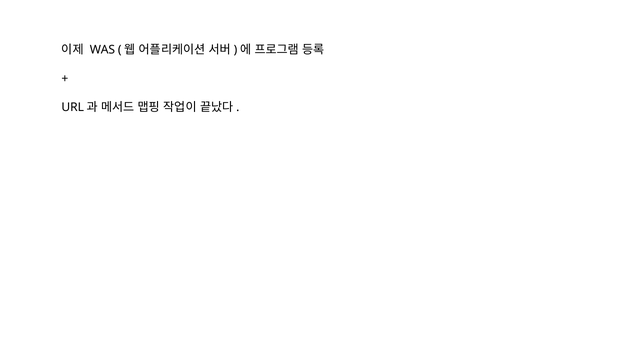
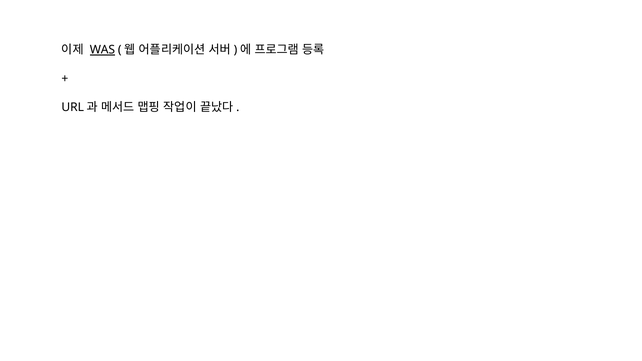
WAS underline: none -> present
